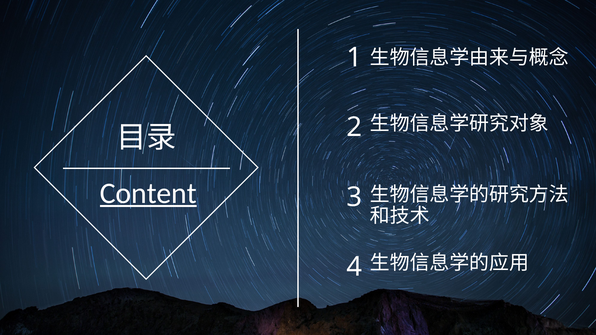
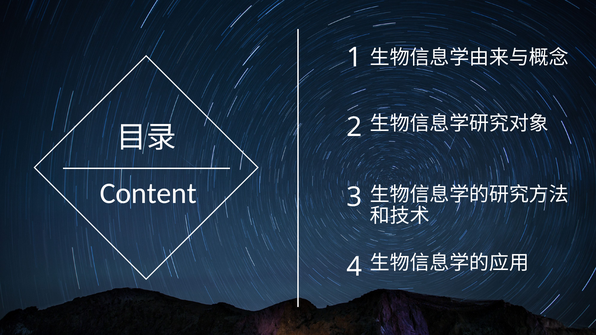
Content underline: present -> none
